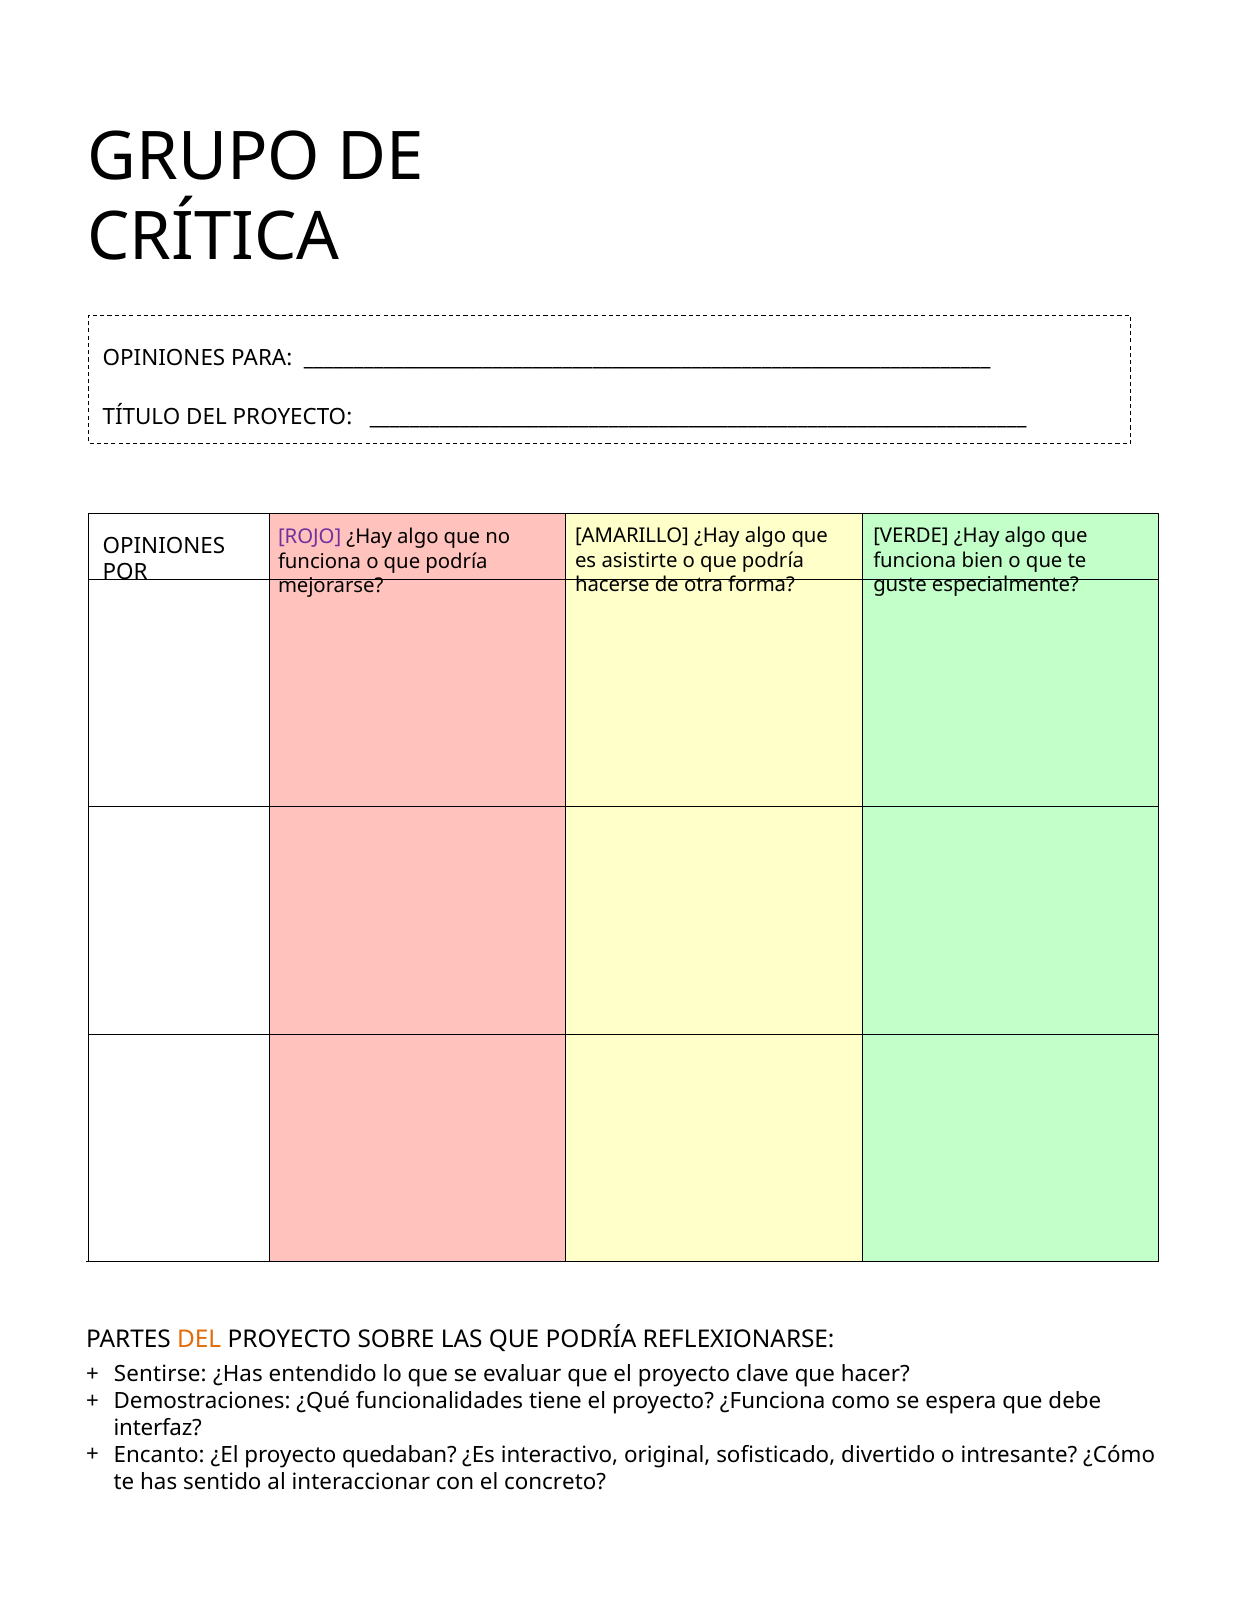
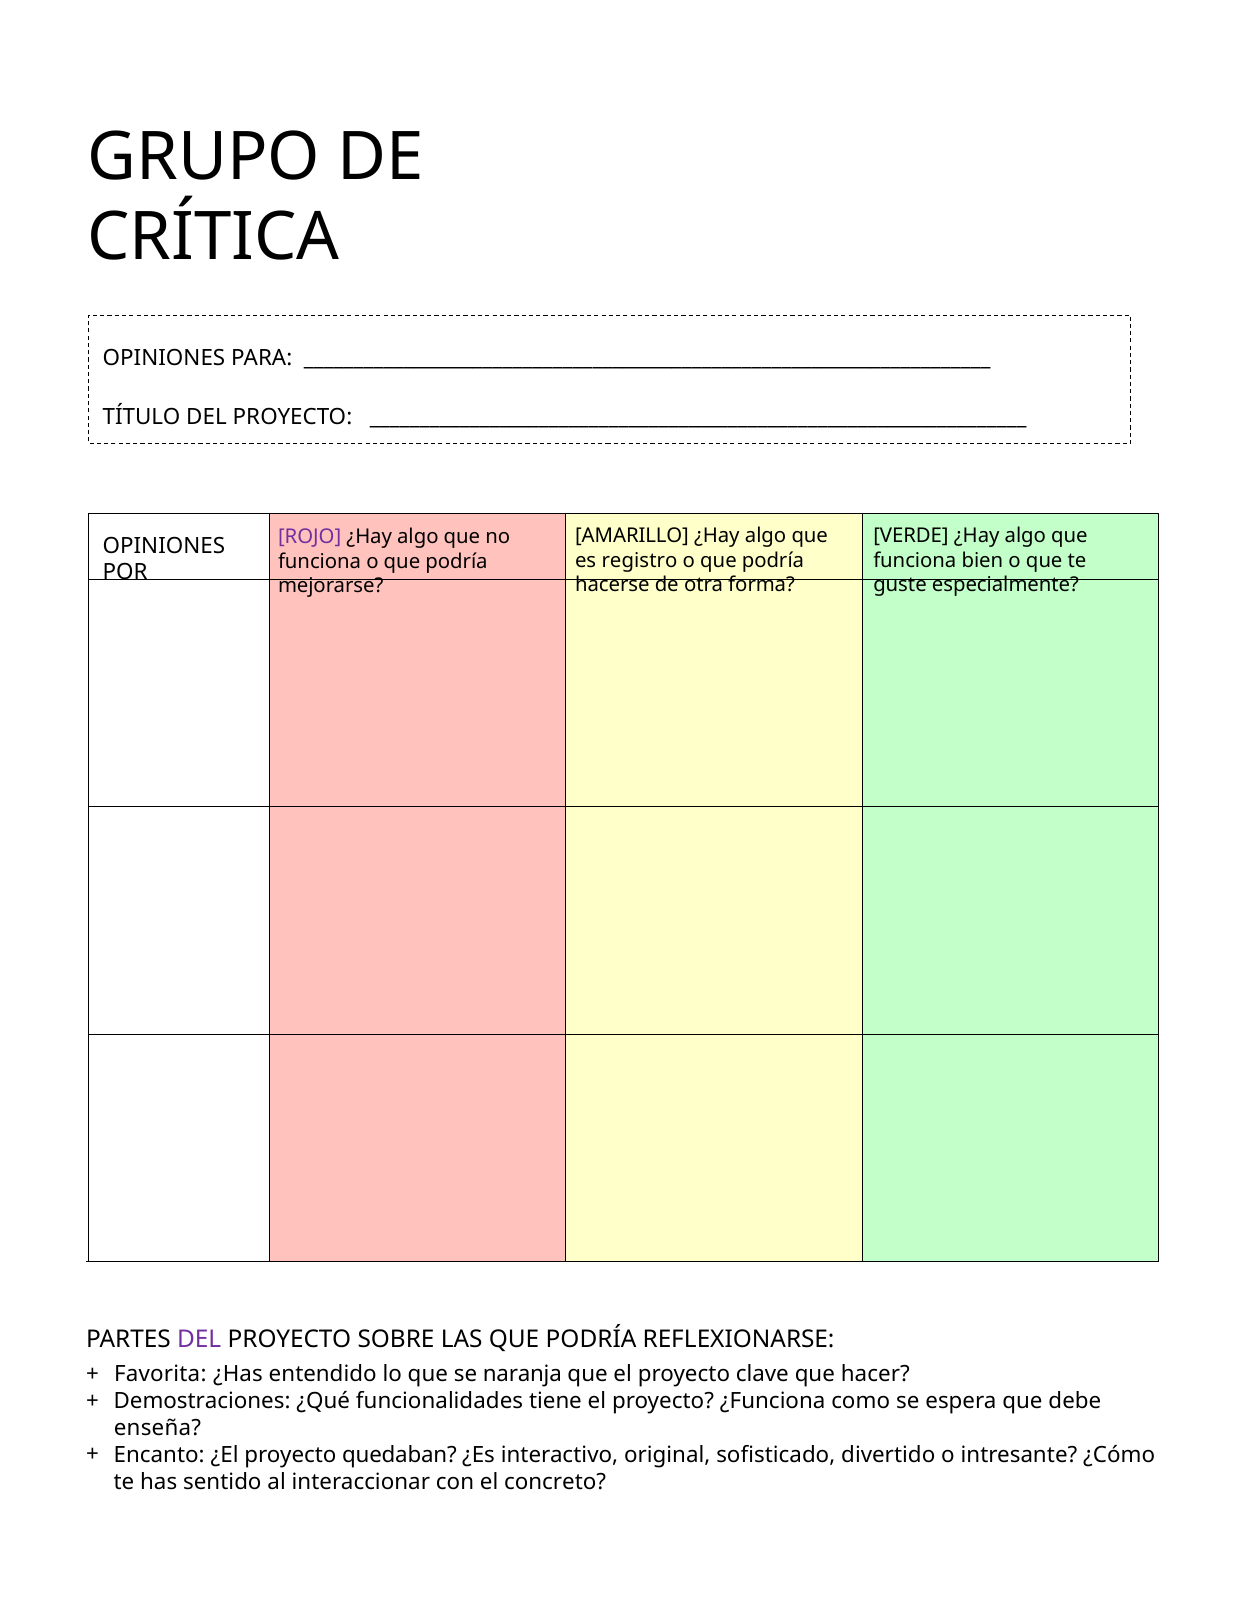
asistirte: asistirte -> registro
DEL at (199, 1339) colour: orange -> purple
Sentirse: Sentirse -> Favorita
evaluar: evaluar -> naranja
interfaz: interfaz -> enseña
